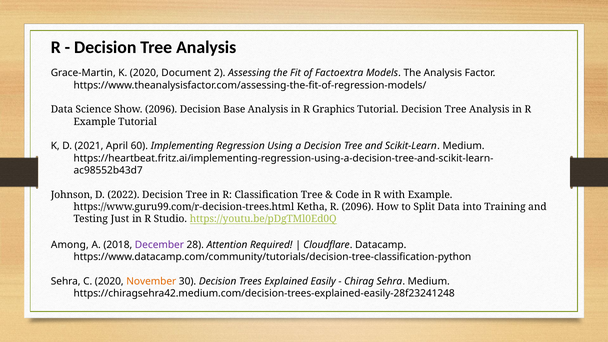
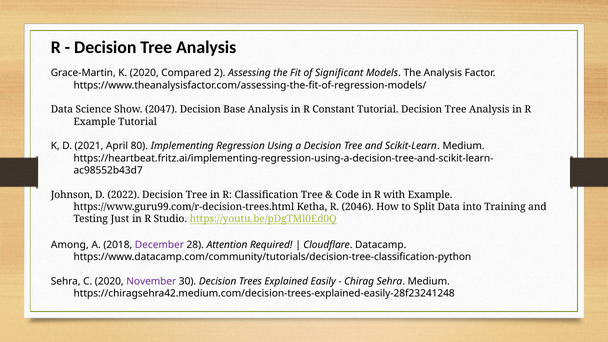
Document: Document -> Compared
Factoextra: Factoextra -> Significant
Show 2096: 2096 -> 2047
Graphics: Graphics -> Constant
60: 60 -> 80
R 2096: 2096 -> 2046
November colour: orange -> purple
